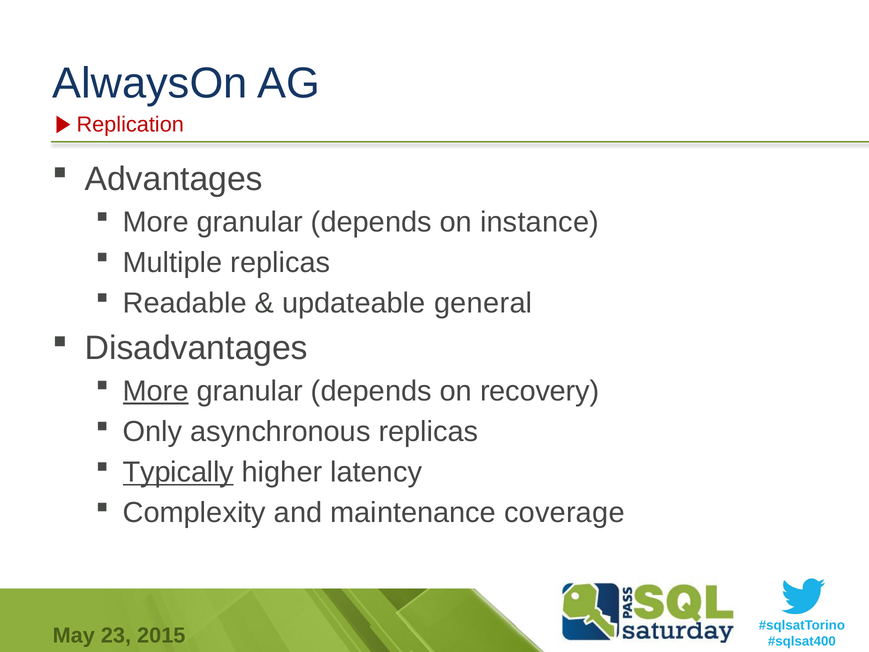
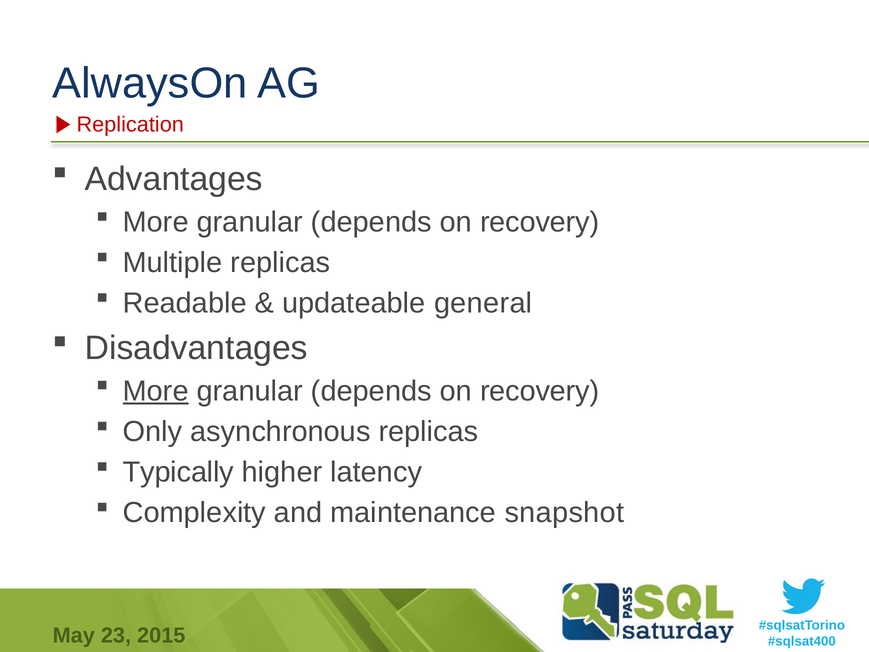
instance at (539, 222): instance -> recovery
Typically underline: present -> none
coverage: coverage -> snapshot
